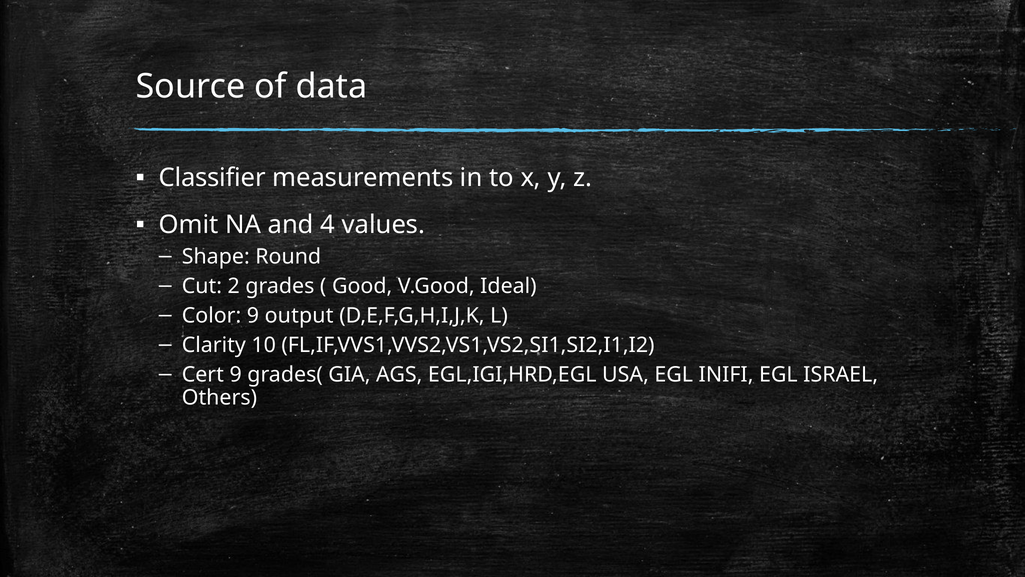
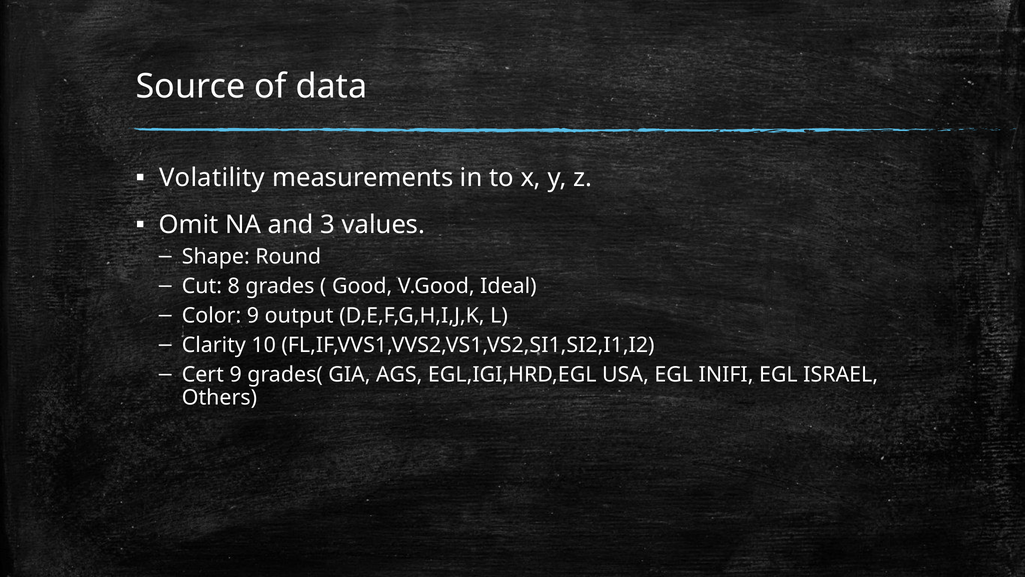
Classifier: Classifier -> Volatility
4: 4 -> 3
2: 2 -> 8
